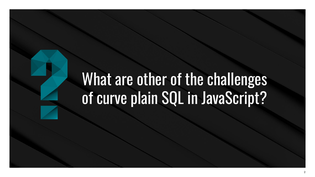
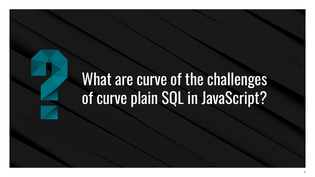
are other: other -> curve
